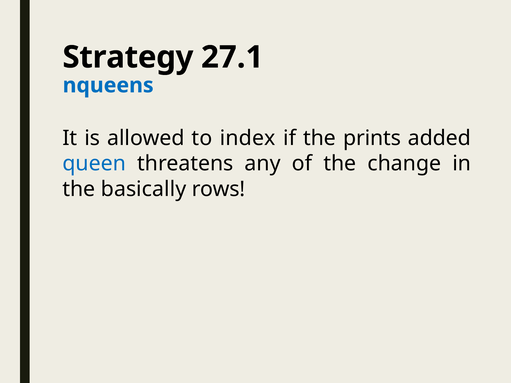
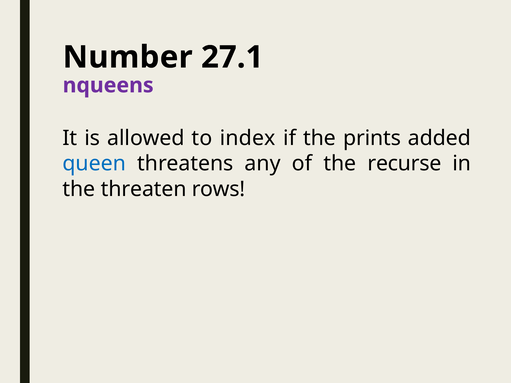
Strategy: Strategy -> Number
nqueens colour: blue -> purple
change: change -> recurse
basically: basically -> threaten
